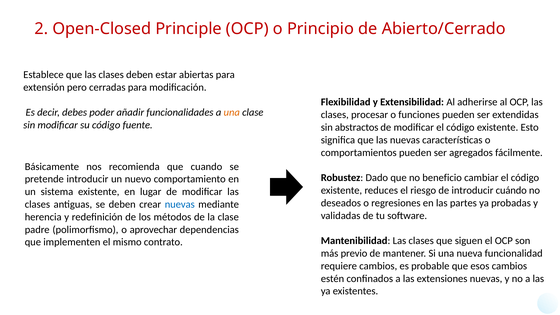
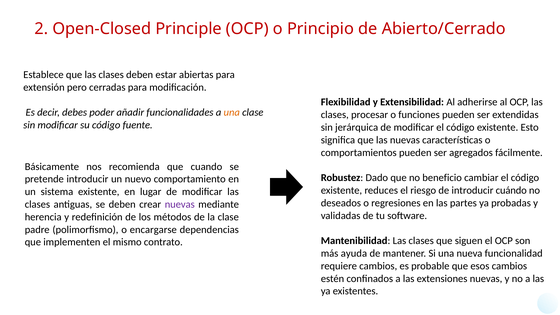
abstractos: abstractos -> jerárquica
nuevas at (180, 204) colour: blue -> purple
aprovechar: aprovechar -> encargarse
previo: previo -> ayuda
